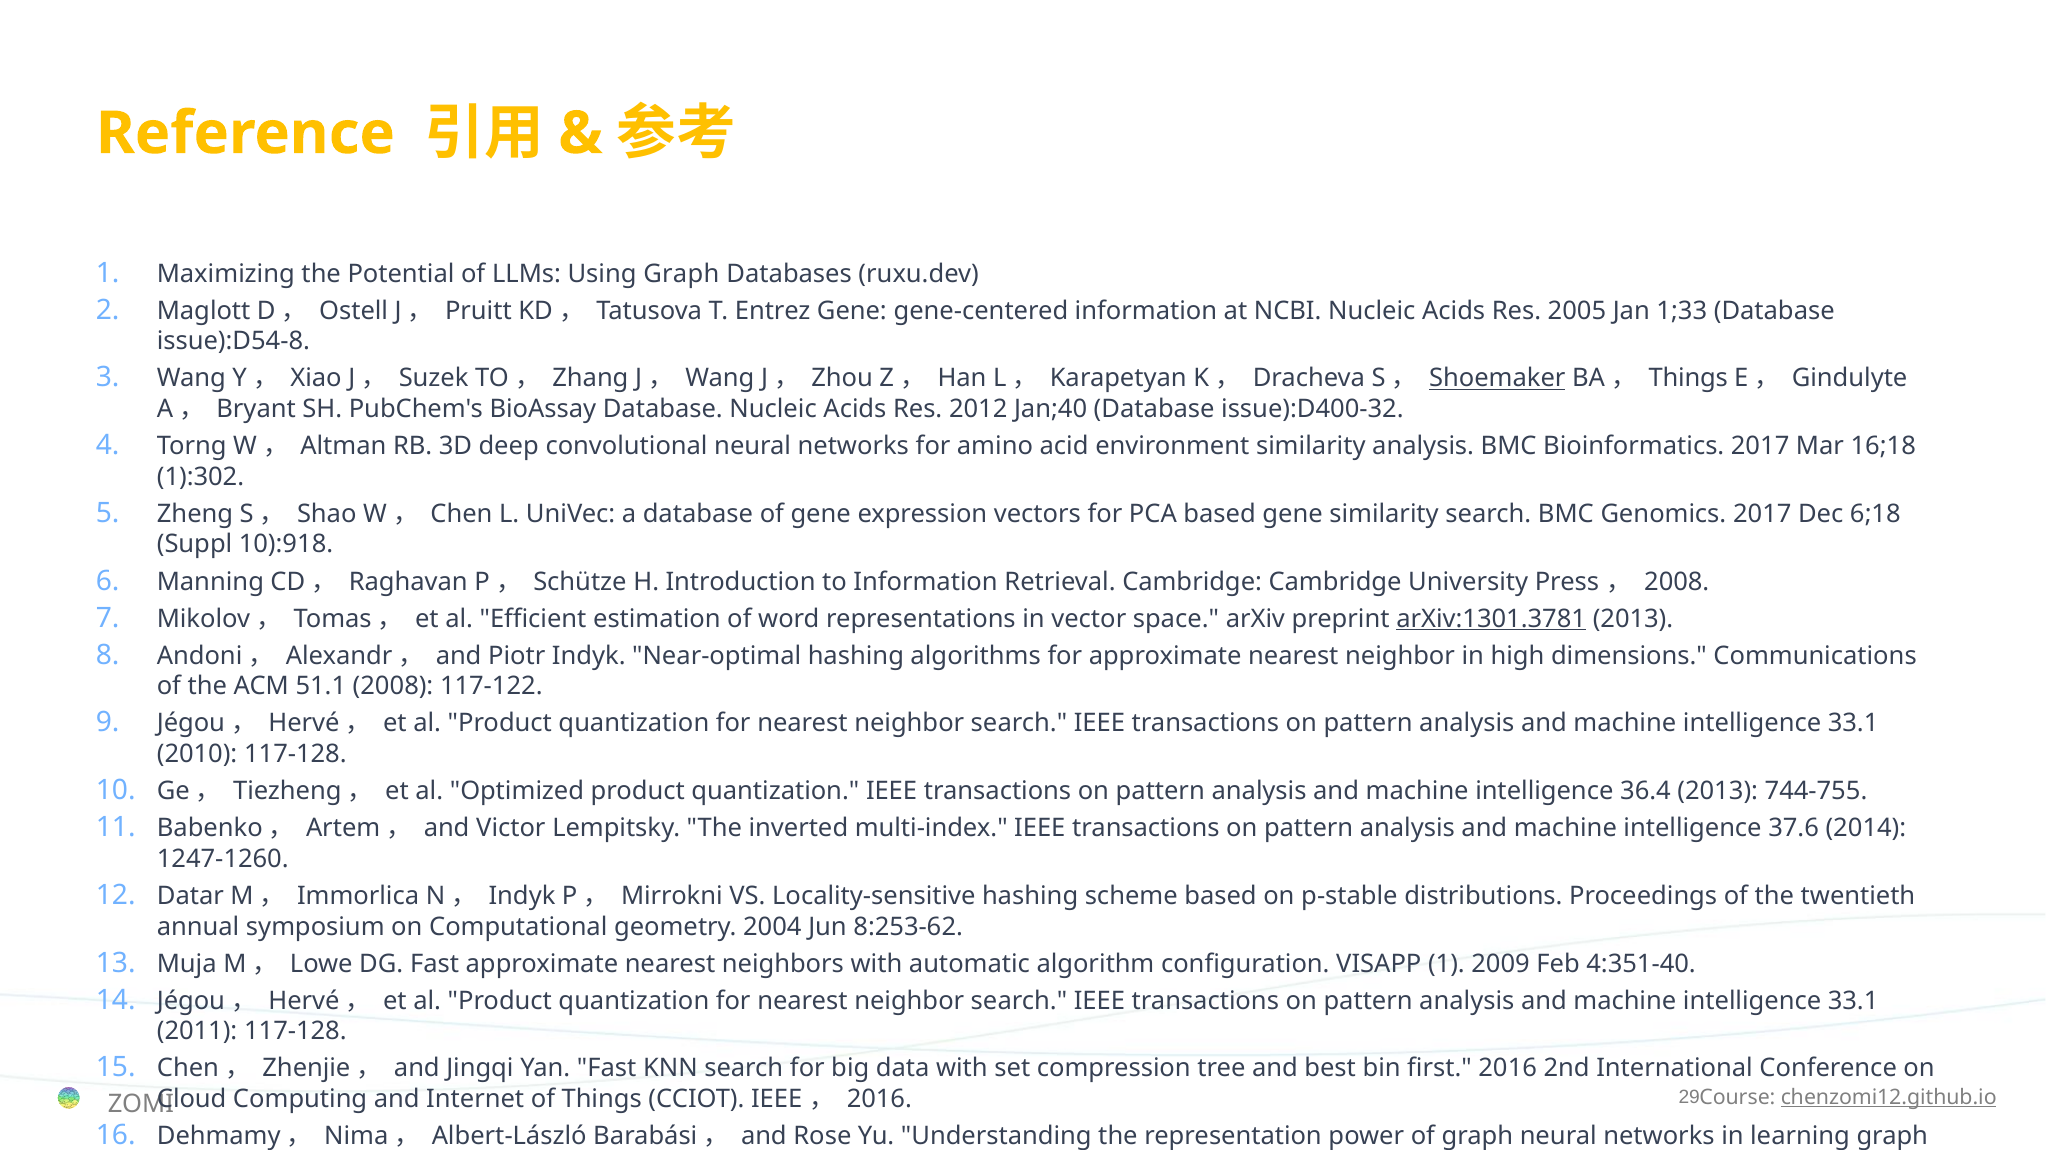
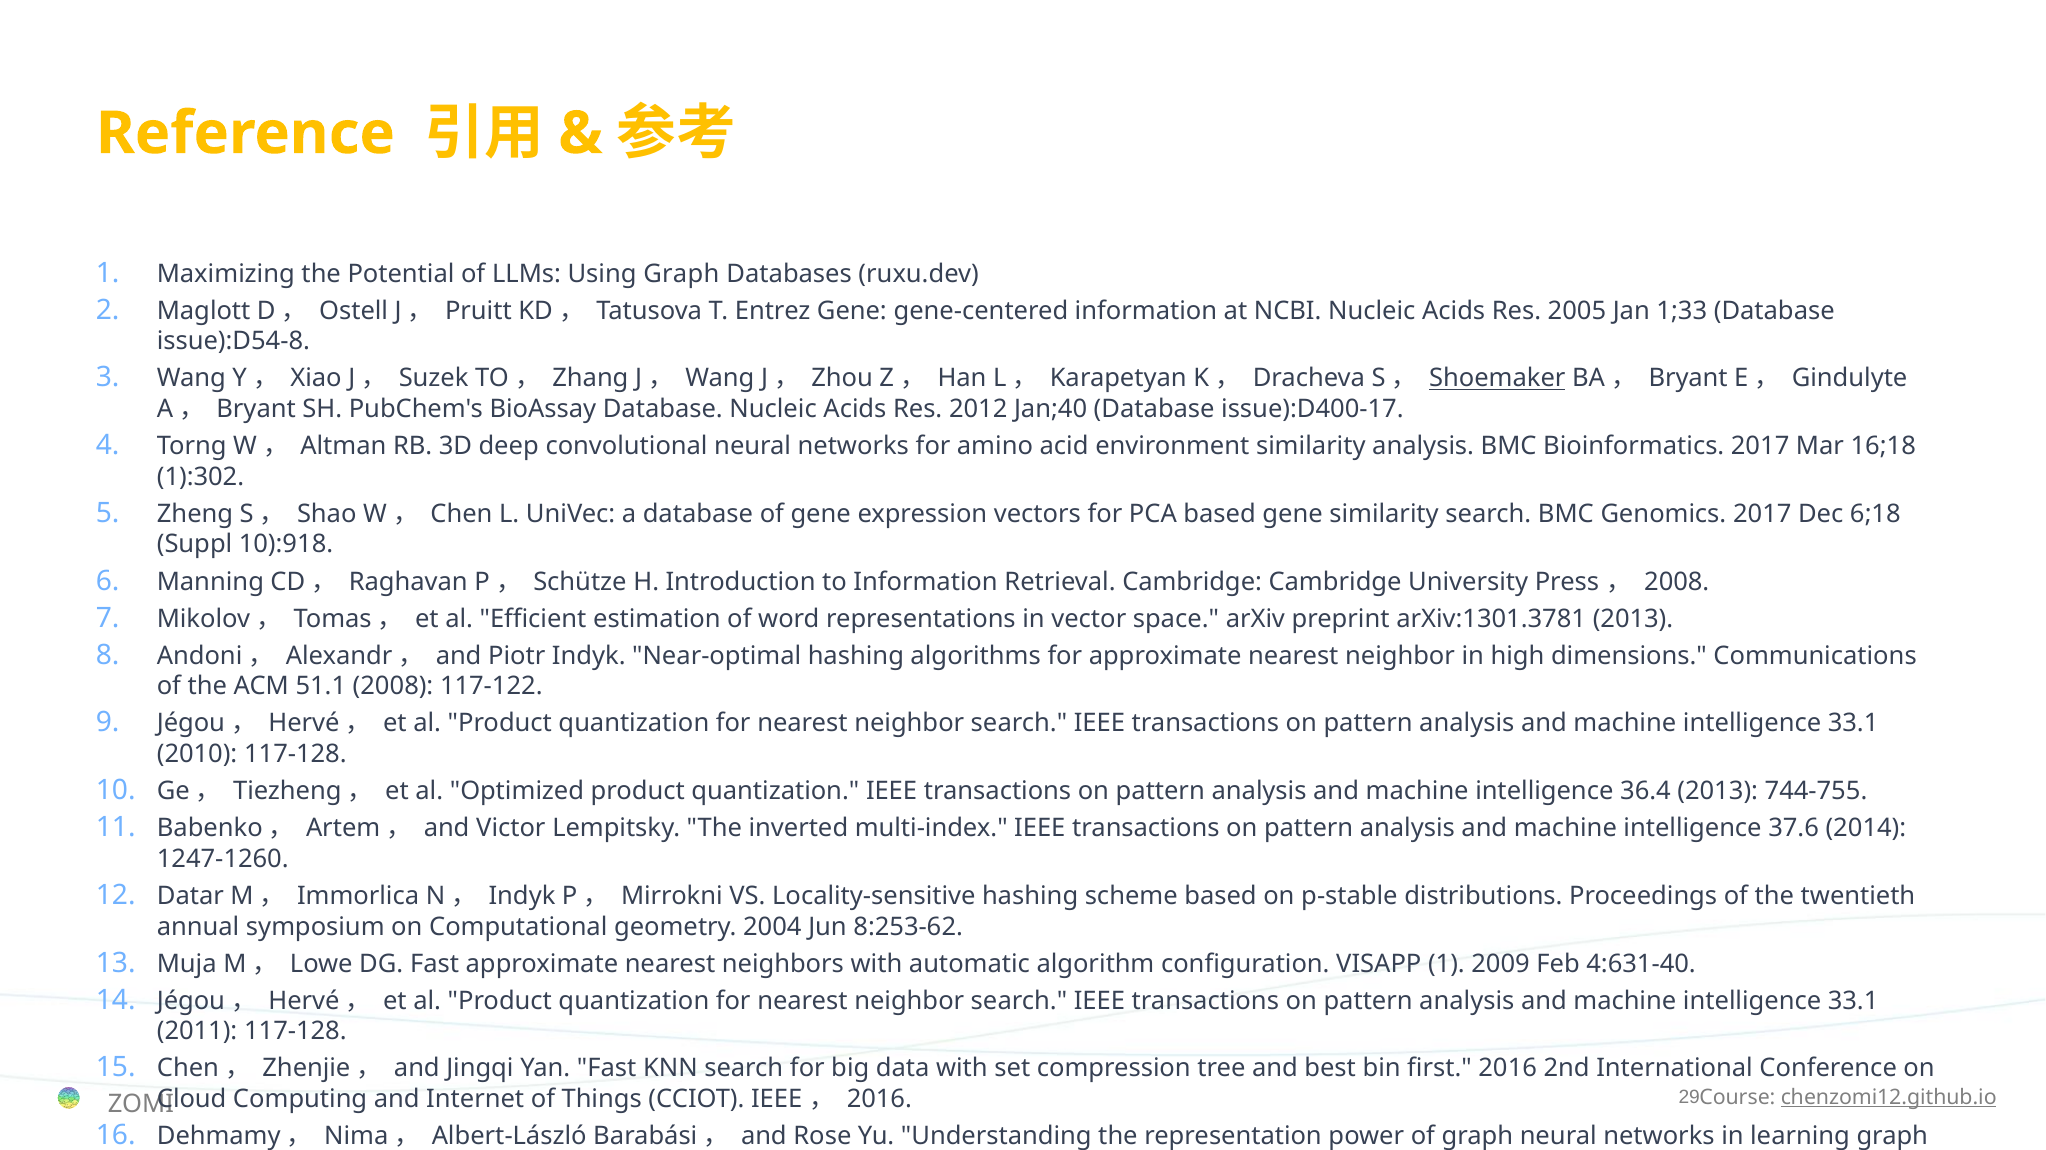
BA， Things: Things -> Bryant
issue):D400-32: issue):D400-32 -> issue):D400-17
arXiv:1301.3781 underline: present -> none
4:351-40: 4:351-40 -> 4:631-40
